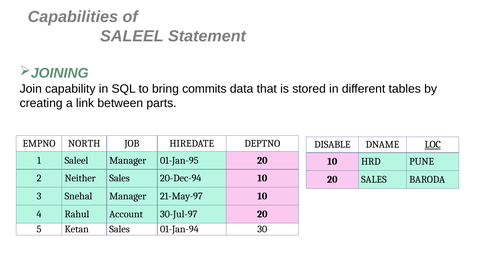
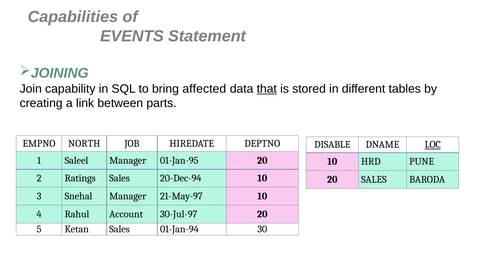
SALEEL at (132, 36): SALEEL -> EVENTS
commits: commits -> affected
that underline: none -> present
Neither: Neither -> Ratings
